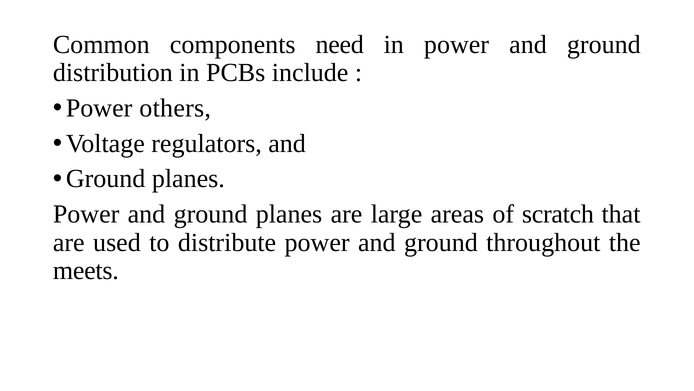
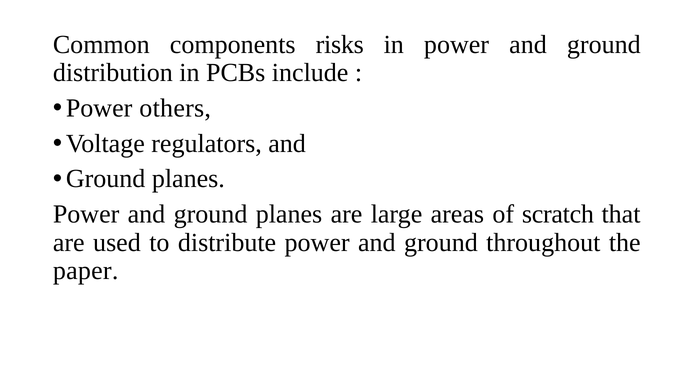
need: need -> risks
meets: meets -> paper
